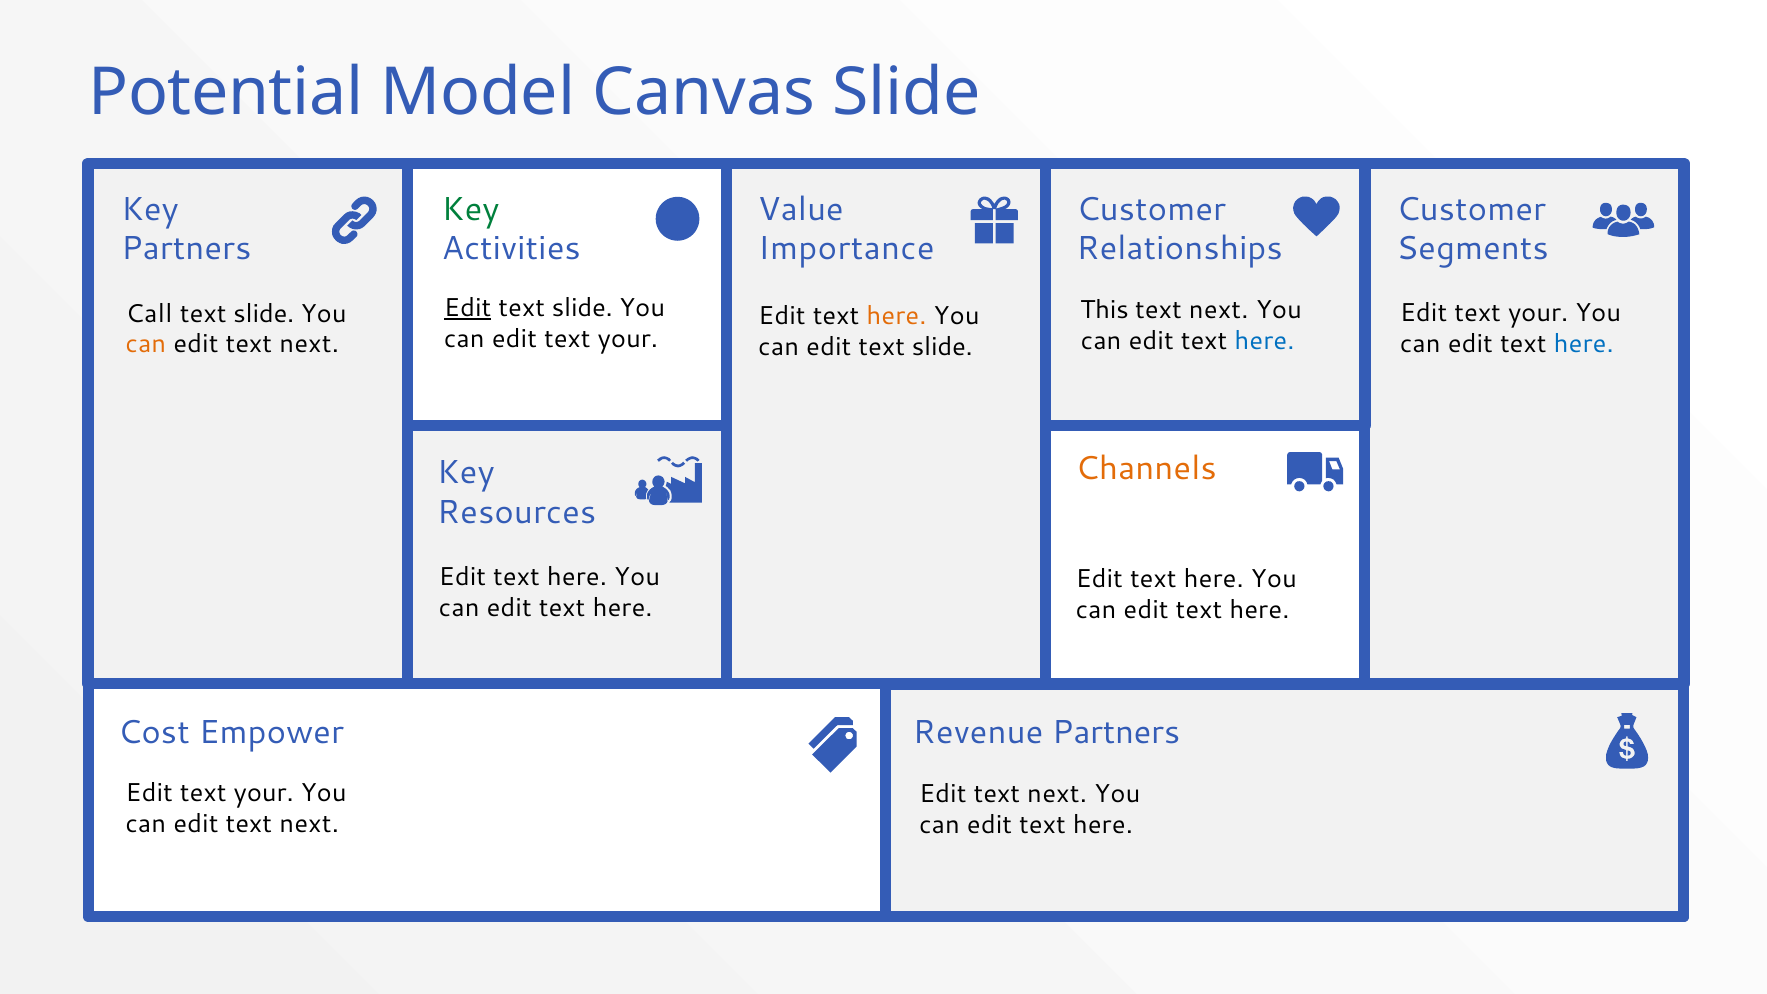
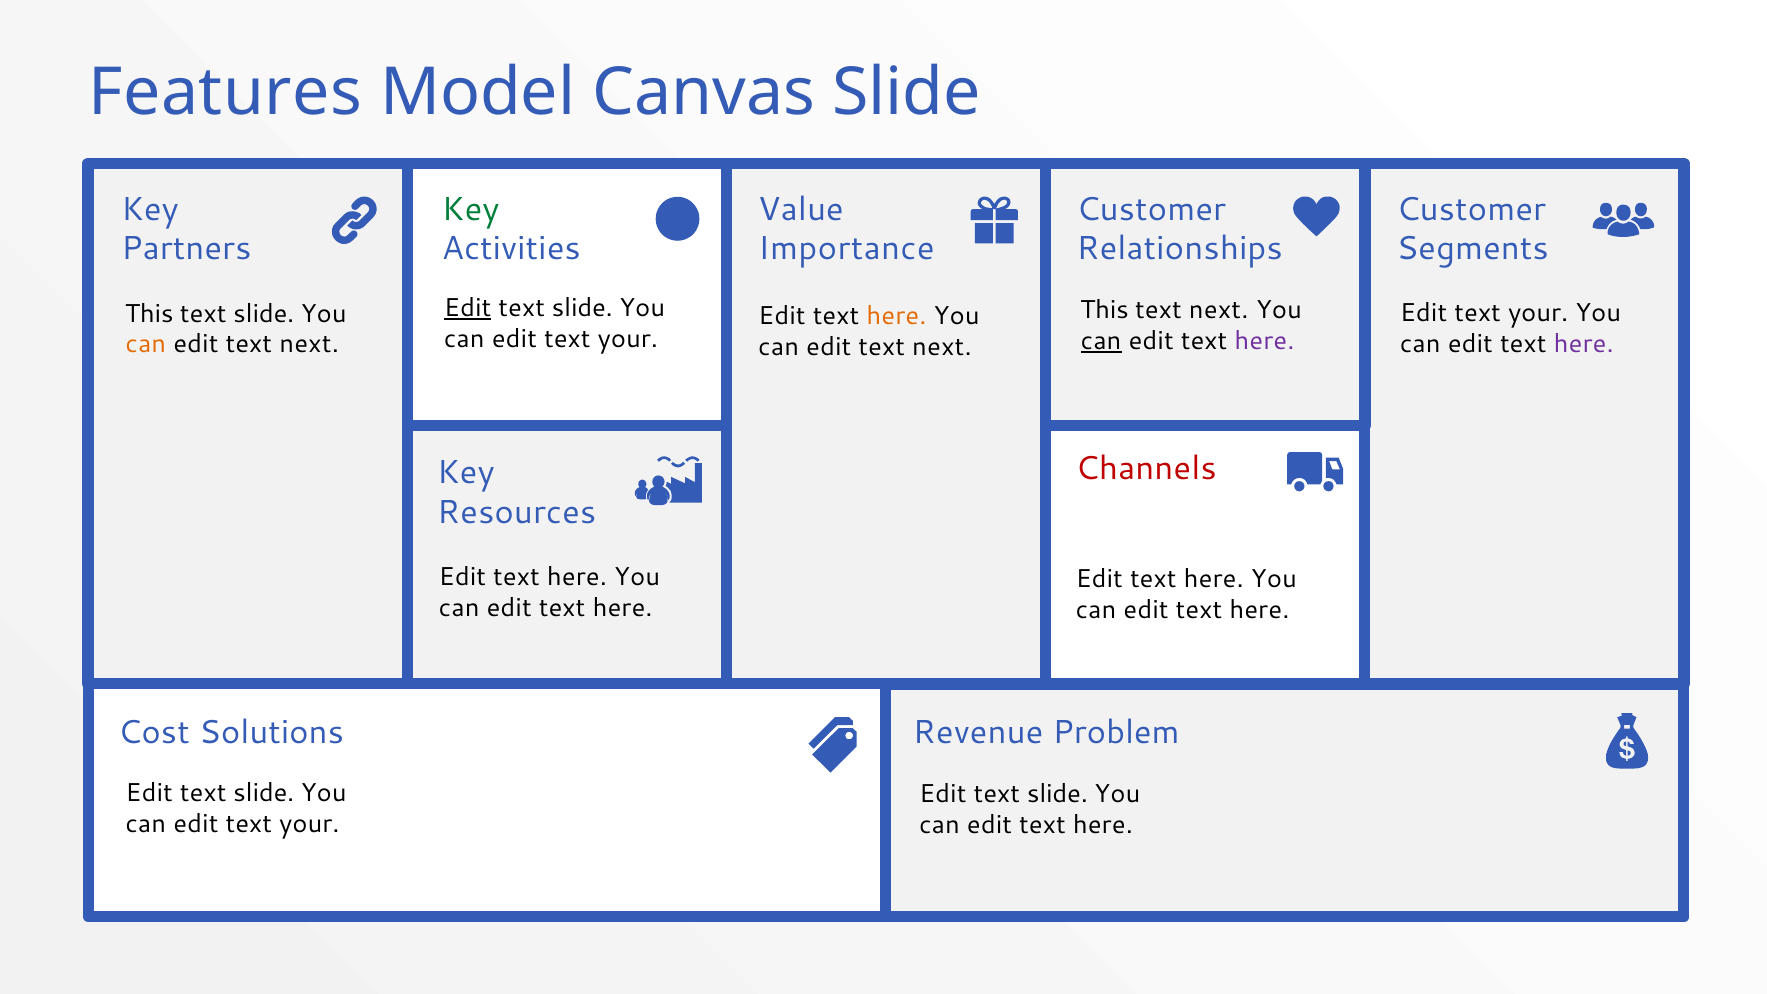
Potential: Potential -> Features
Call at (149, 314): Call -> This
can at (1101, 341) underline: none -> present
here at (1265, 341) colour: blue -> purple
here at (1584, 344) colour: blue -> purple
slide at (942, 347): slide -> next
Channels colour: orange -> red
Empower: Empower -> Solutions
Revenue Partners: Partners -> Problem
your at (264, 794): your -> slide
next at (1057, 795): next -> slide
next at (309, 825): next -> your
